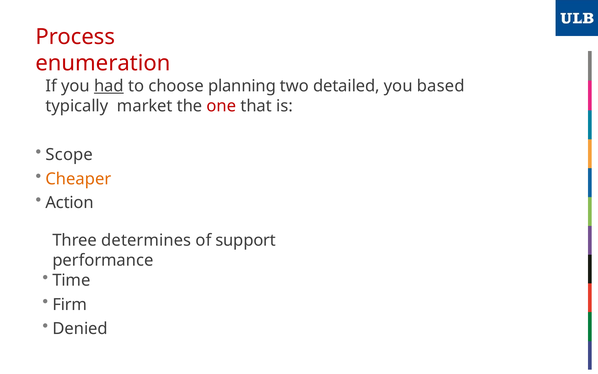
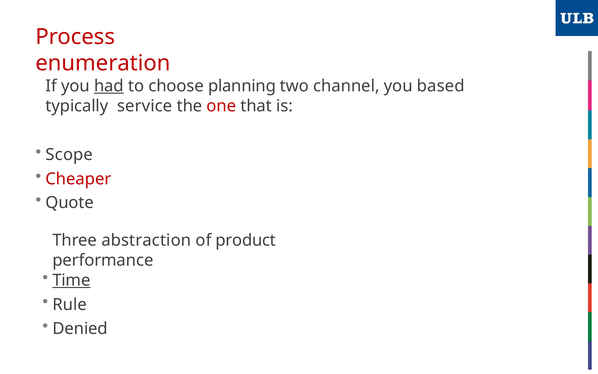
detailed: detailed -> channel
market: market -> service
Cheaper colour: orange -> red
Action: Action -> Quote
determines: determines -> abstraction
support: support -> product
Time underline: none -> present
Firm: Firm -> Rule
